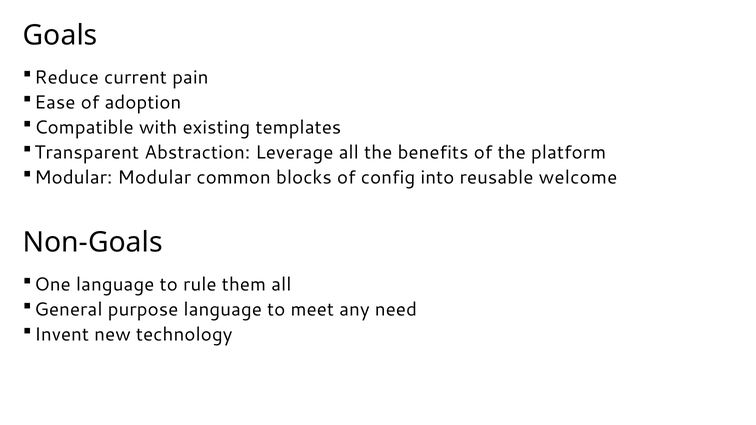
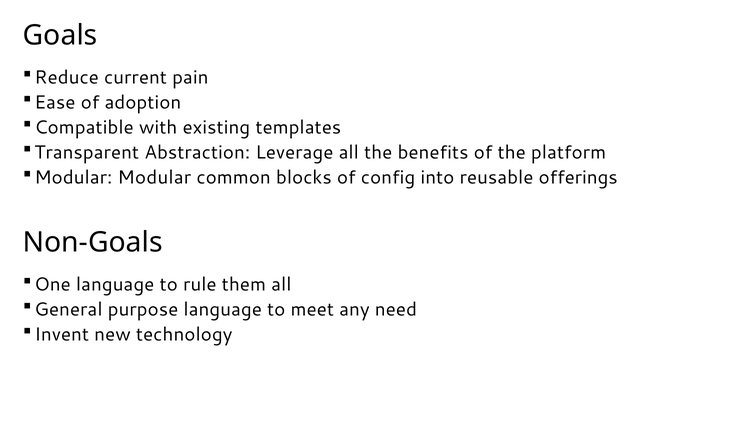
welcome: welcome -> offerings
